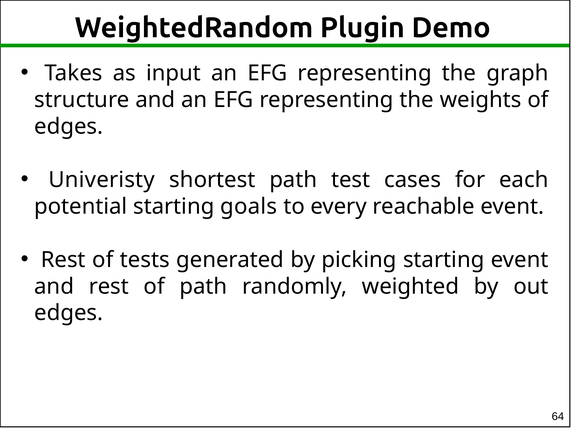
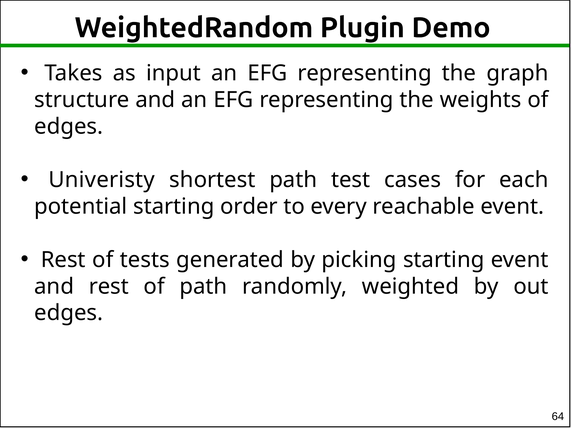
goals: goals -> order
